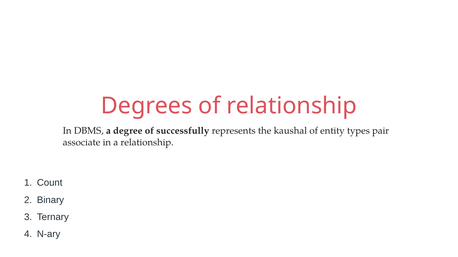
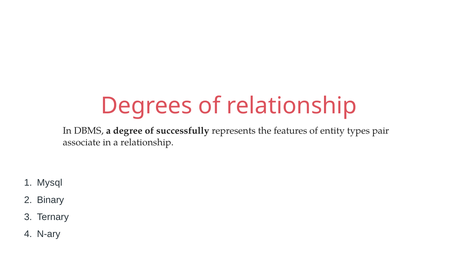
kaushal: kaushal -> features
Count: Count -> Mysql
